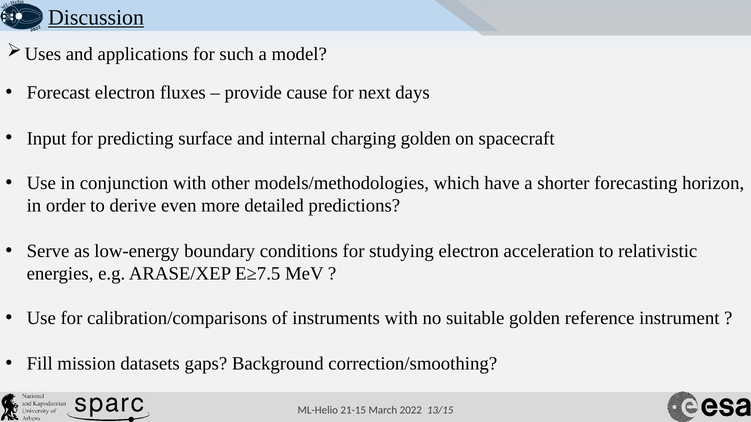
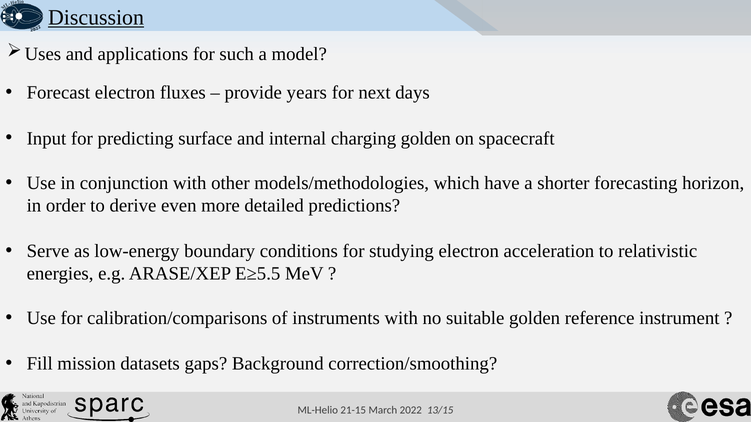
cause: cause -> years
E≥7.5: E≥7.5 -> E≥5.5
